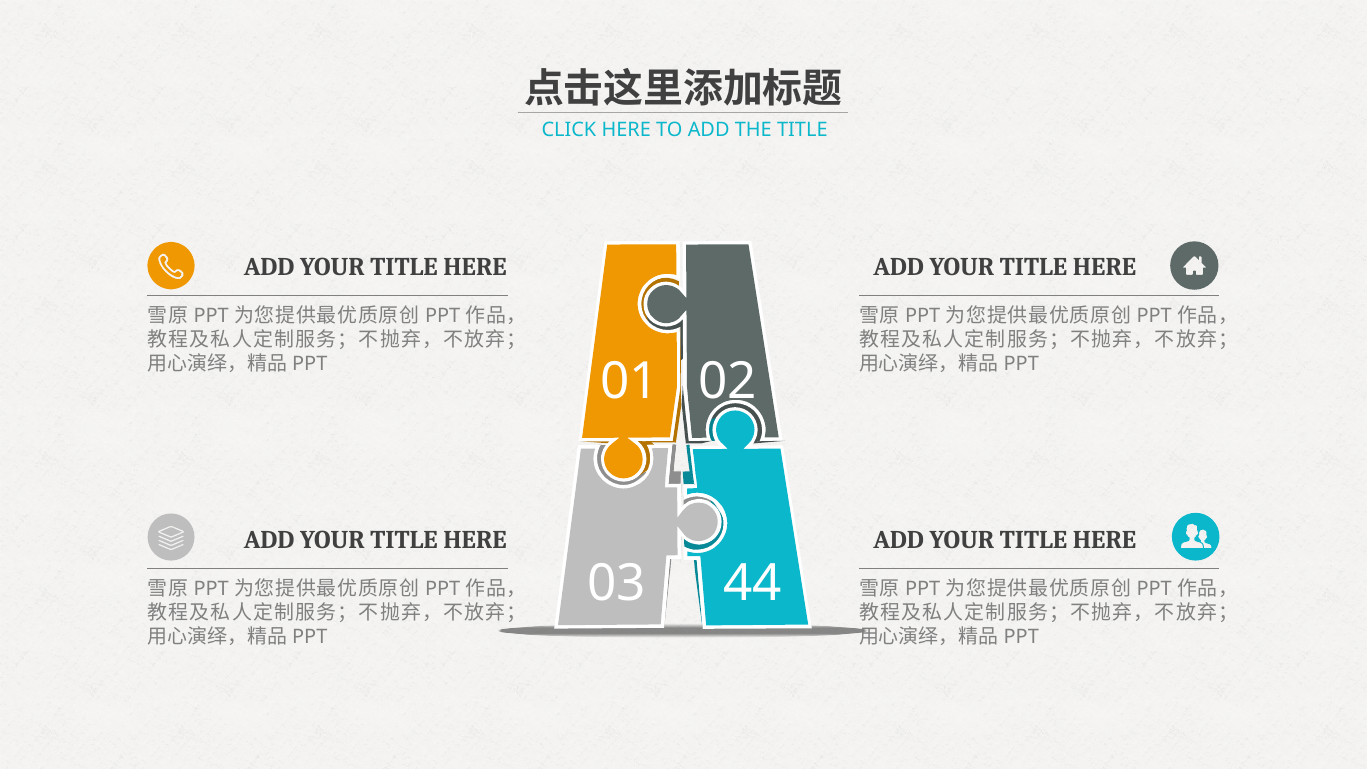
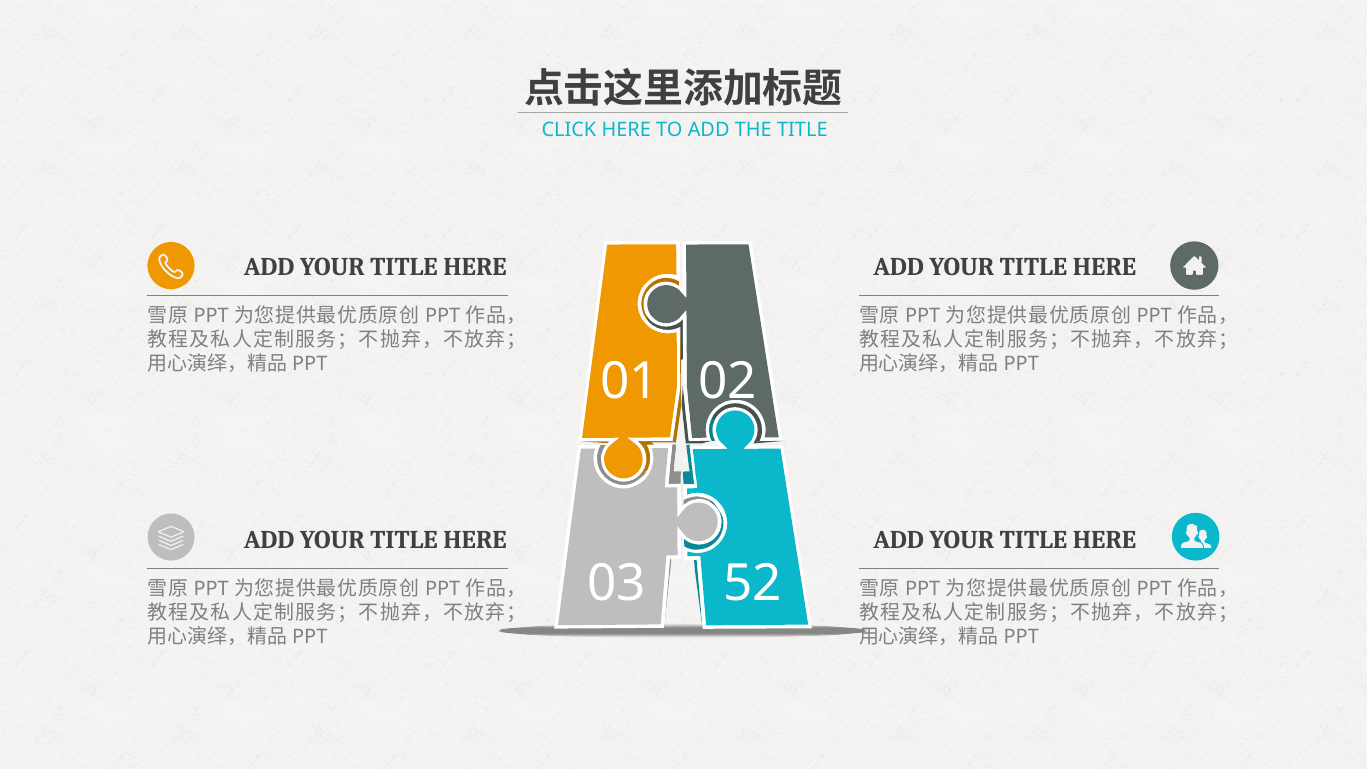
44: 44 -> 52
